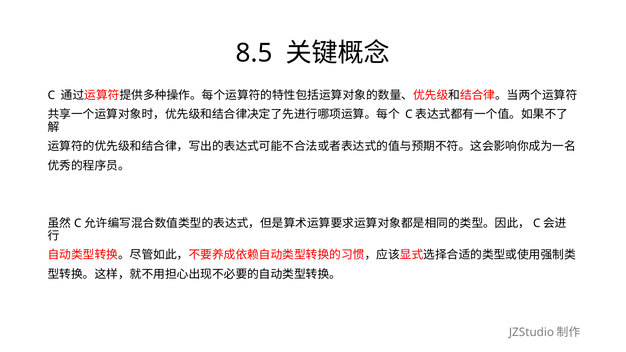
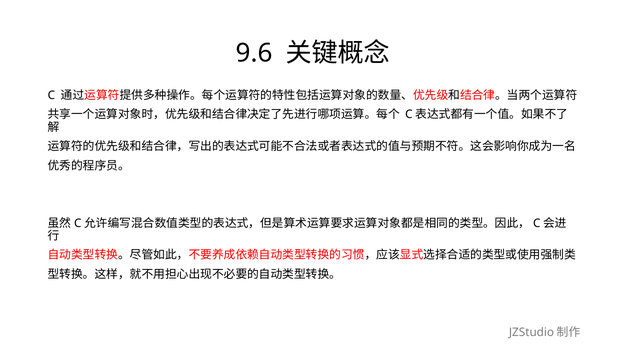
8.5: 8.5 -> 9.6
